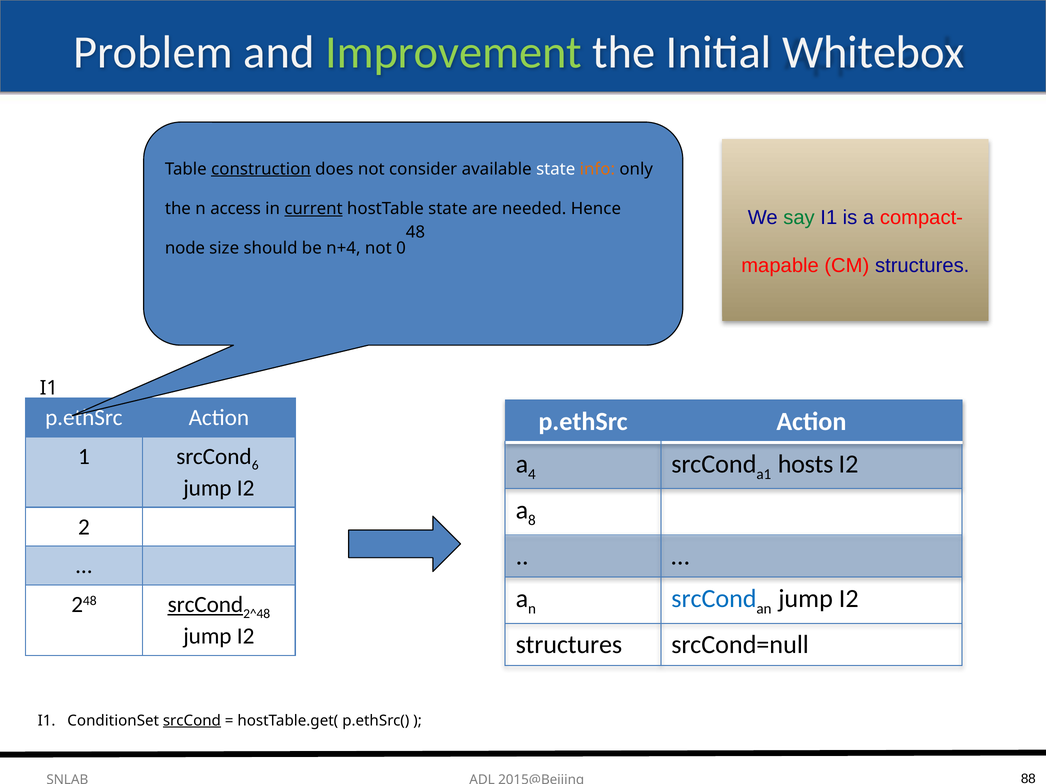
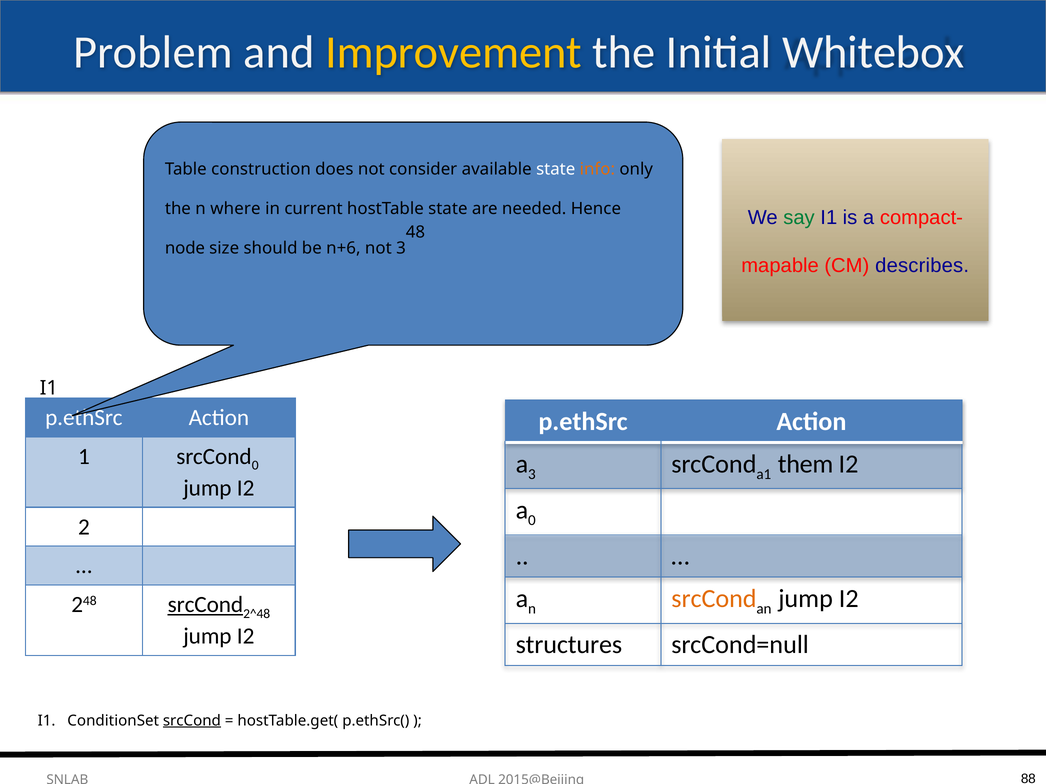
Improvement colour: light green -> yellow
construction underline: present -> none
access: access -> where
current underline: present -> none
n+4: n+4 -> n+6
not 0: 0 -> 3
CM structures: structures -> describes
srcCond 6: 6 -> 0
a 4: 4 -> 3
hosts: hosts -> them
a 8: 8 -> 0
srcCond at (714, 599) colour: blue -> orange
